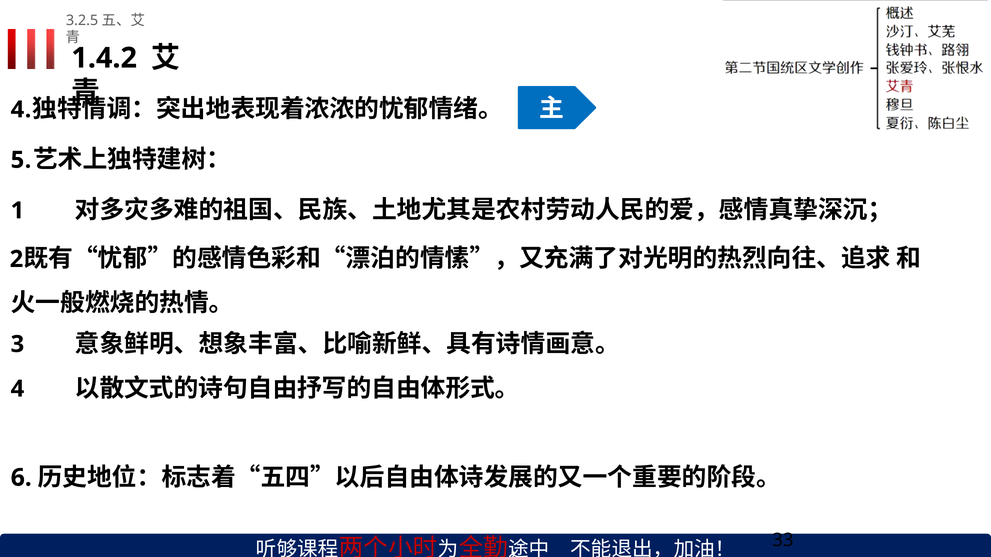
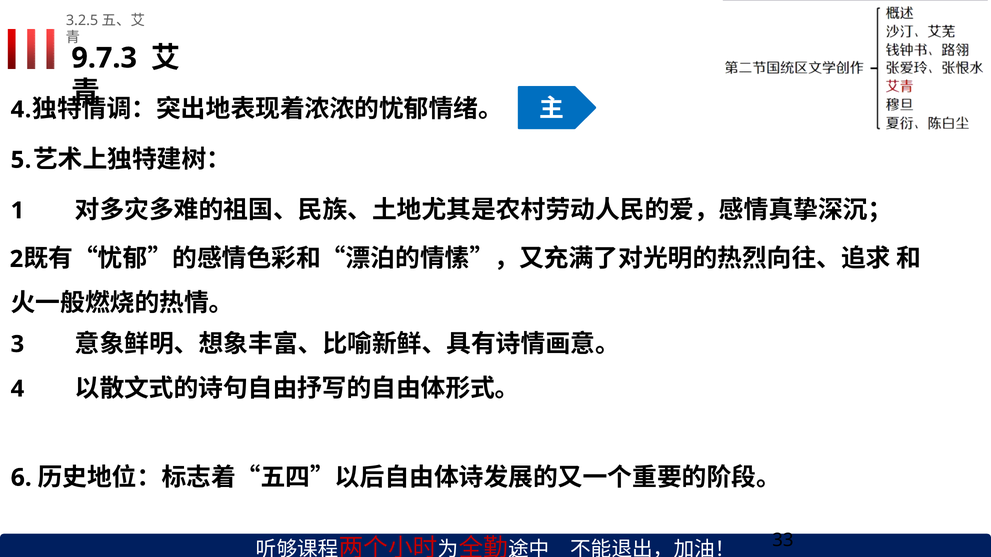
1.4.2: 1.4.2 -> 9.7.3
